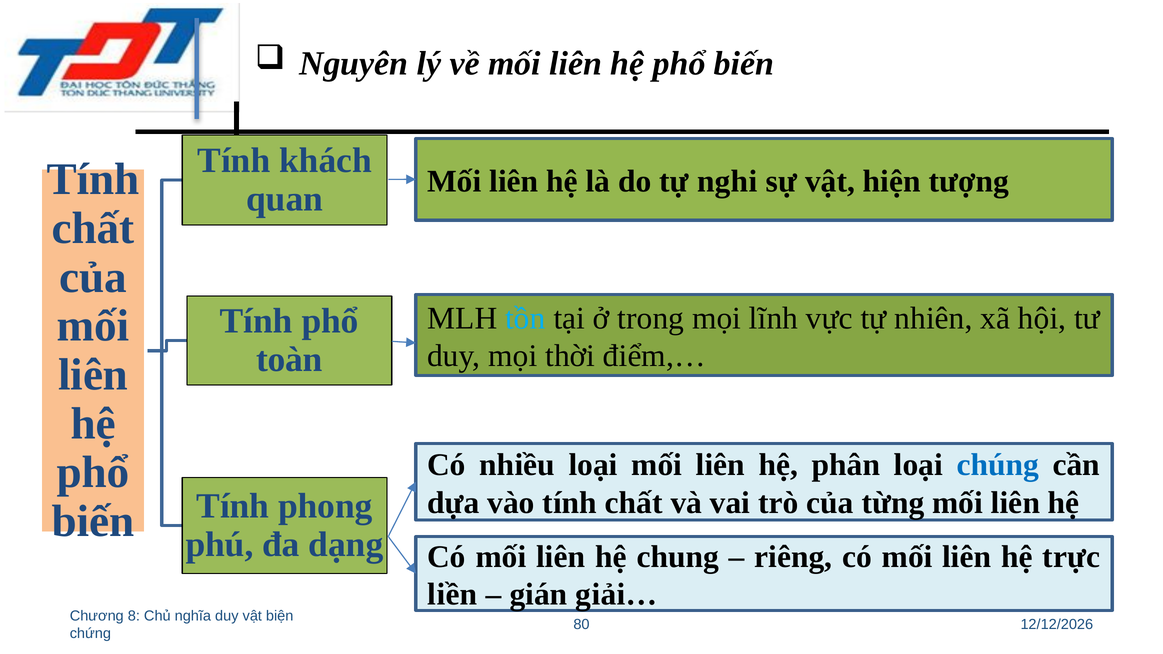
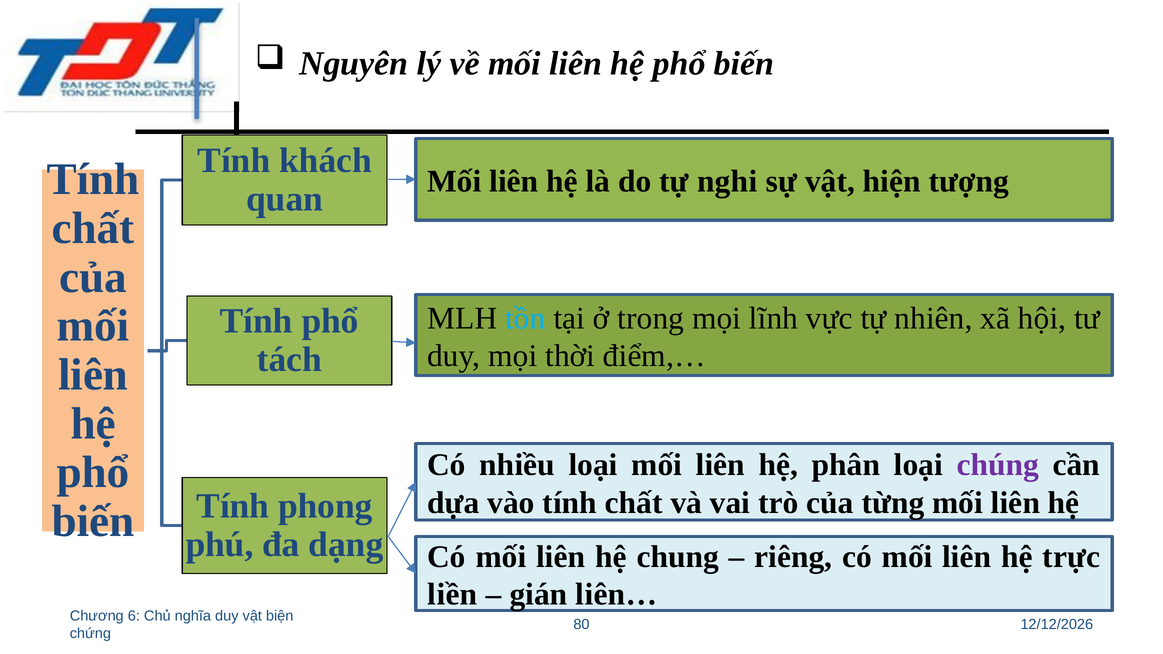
toàn: toàn -> tách
chúng colour: blue -> purple
giải…: giải… -> liên…
8: 8 -> 6
